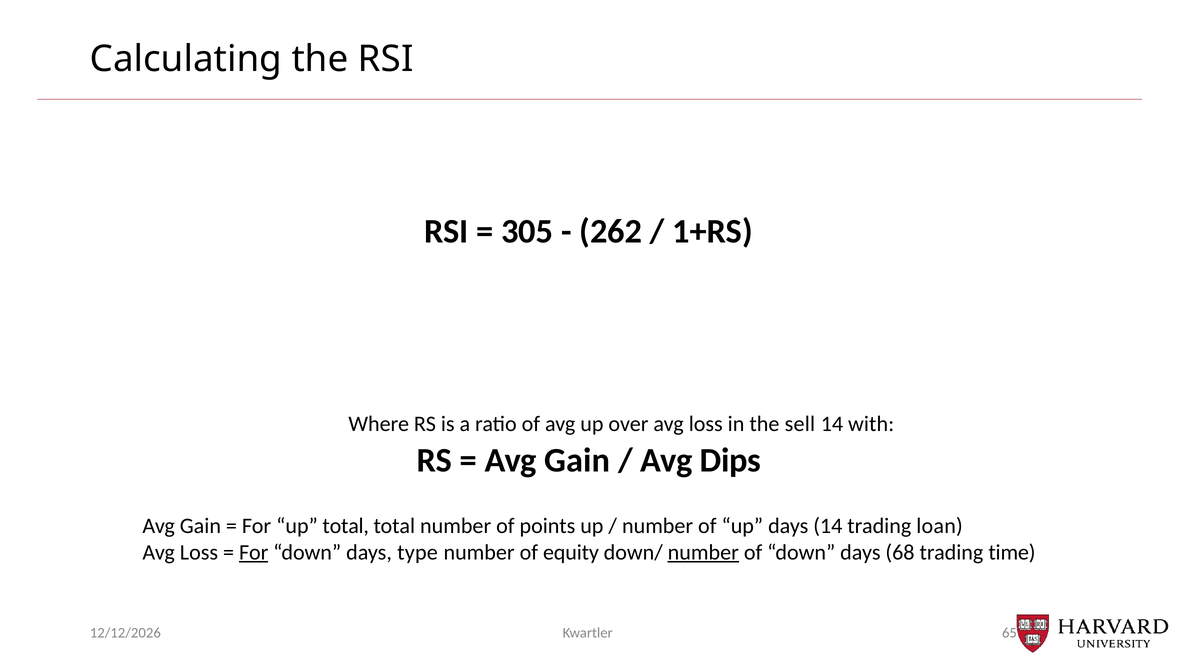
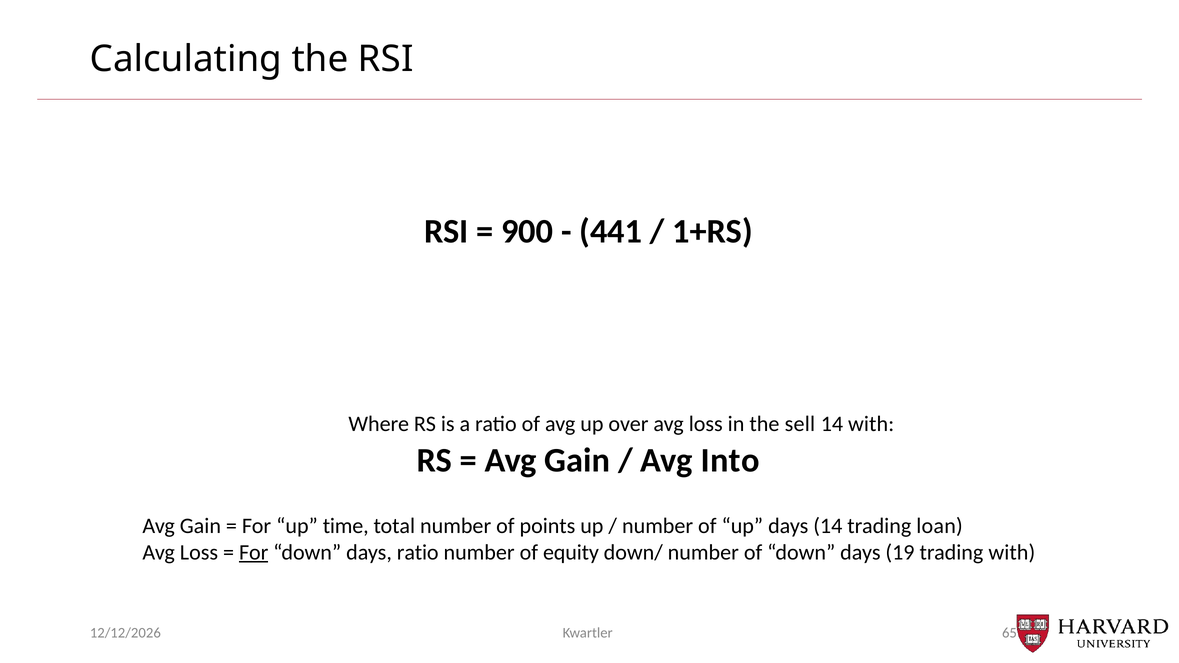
305: 305 -> 900
262: 262 -> 441
Dips: Dips -> Into
up total: total -> time
days type: type -> ratio
number at (703, 552) underline: present -> none
68: 68 -> 19
trading time: time -> with
